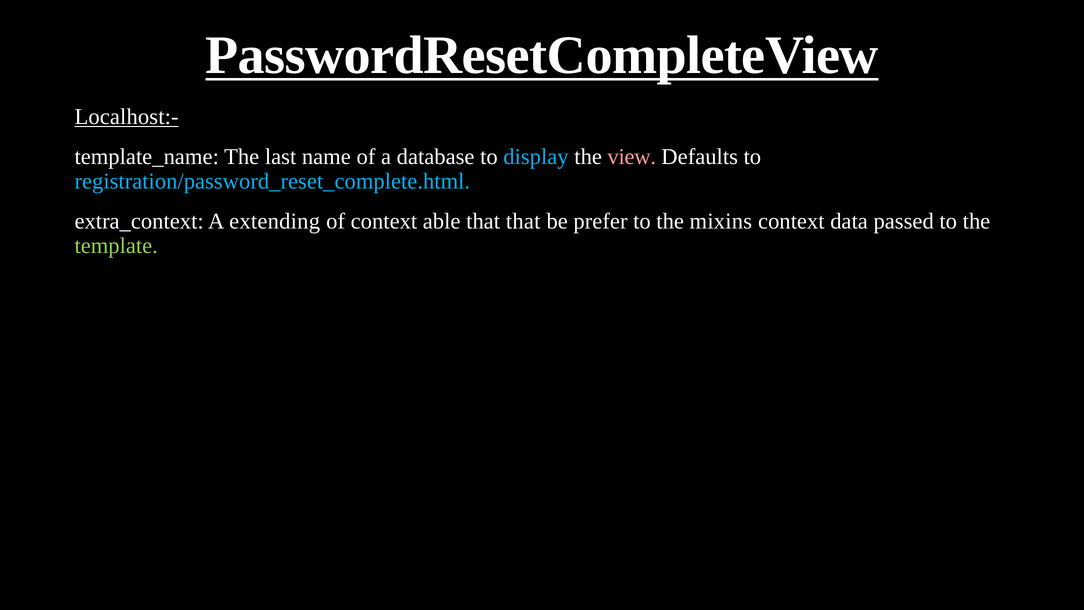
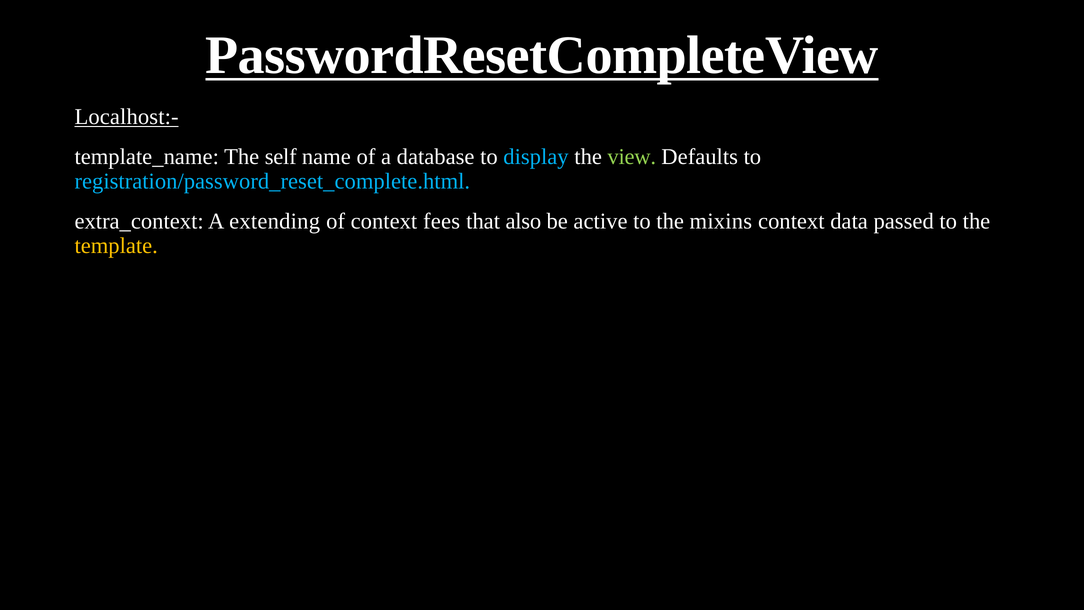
last: last -> self
view colour: pink -> light green
able: able -> fees
that that: that -> also
prefer: prefer -> active
template colour: light green -> yellow
